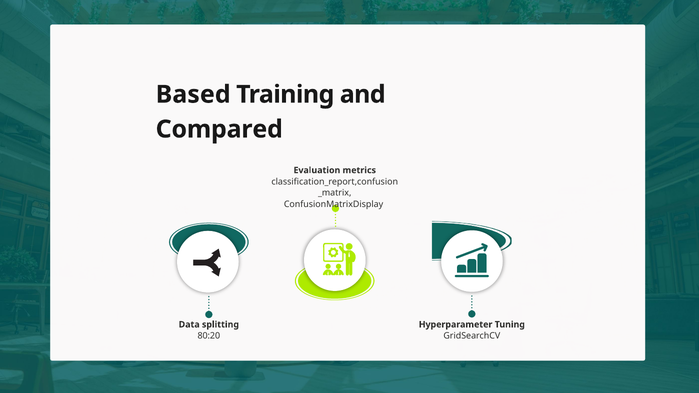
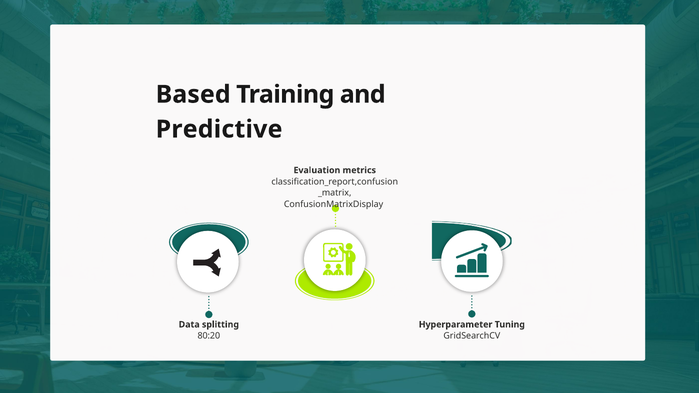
Compared: Compared -> Predictive
